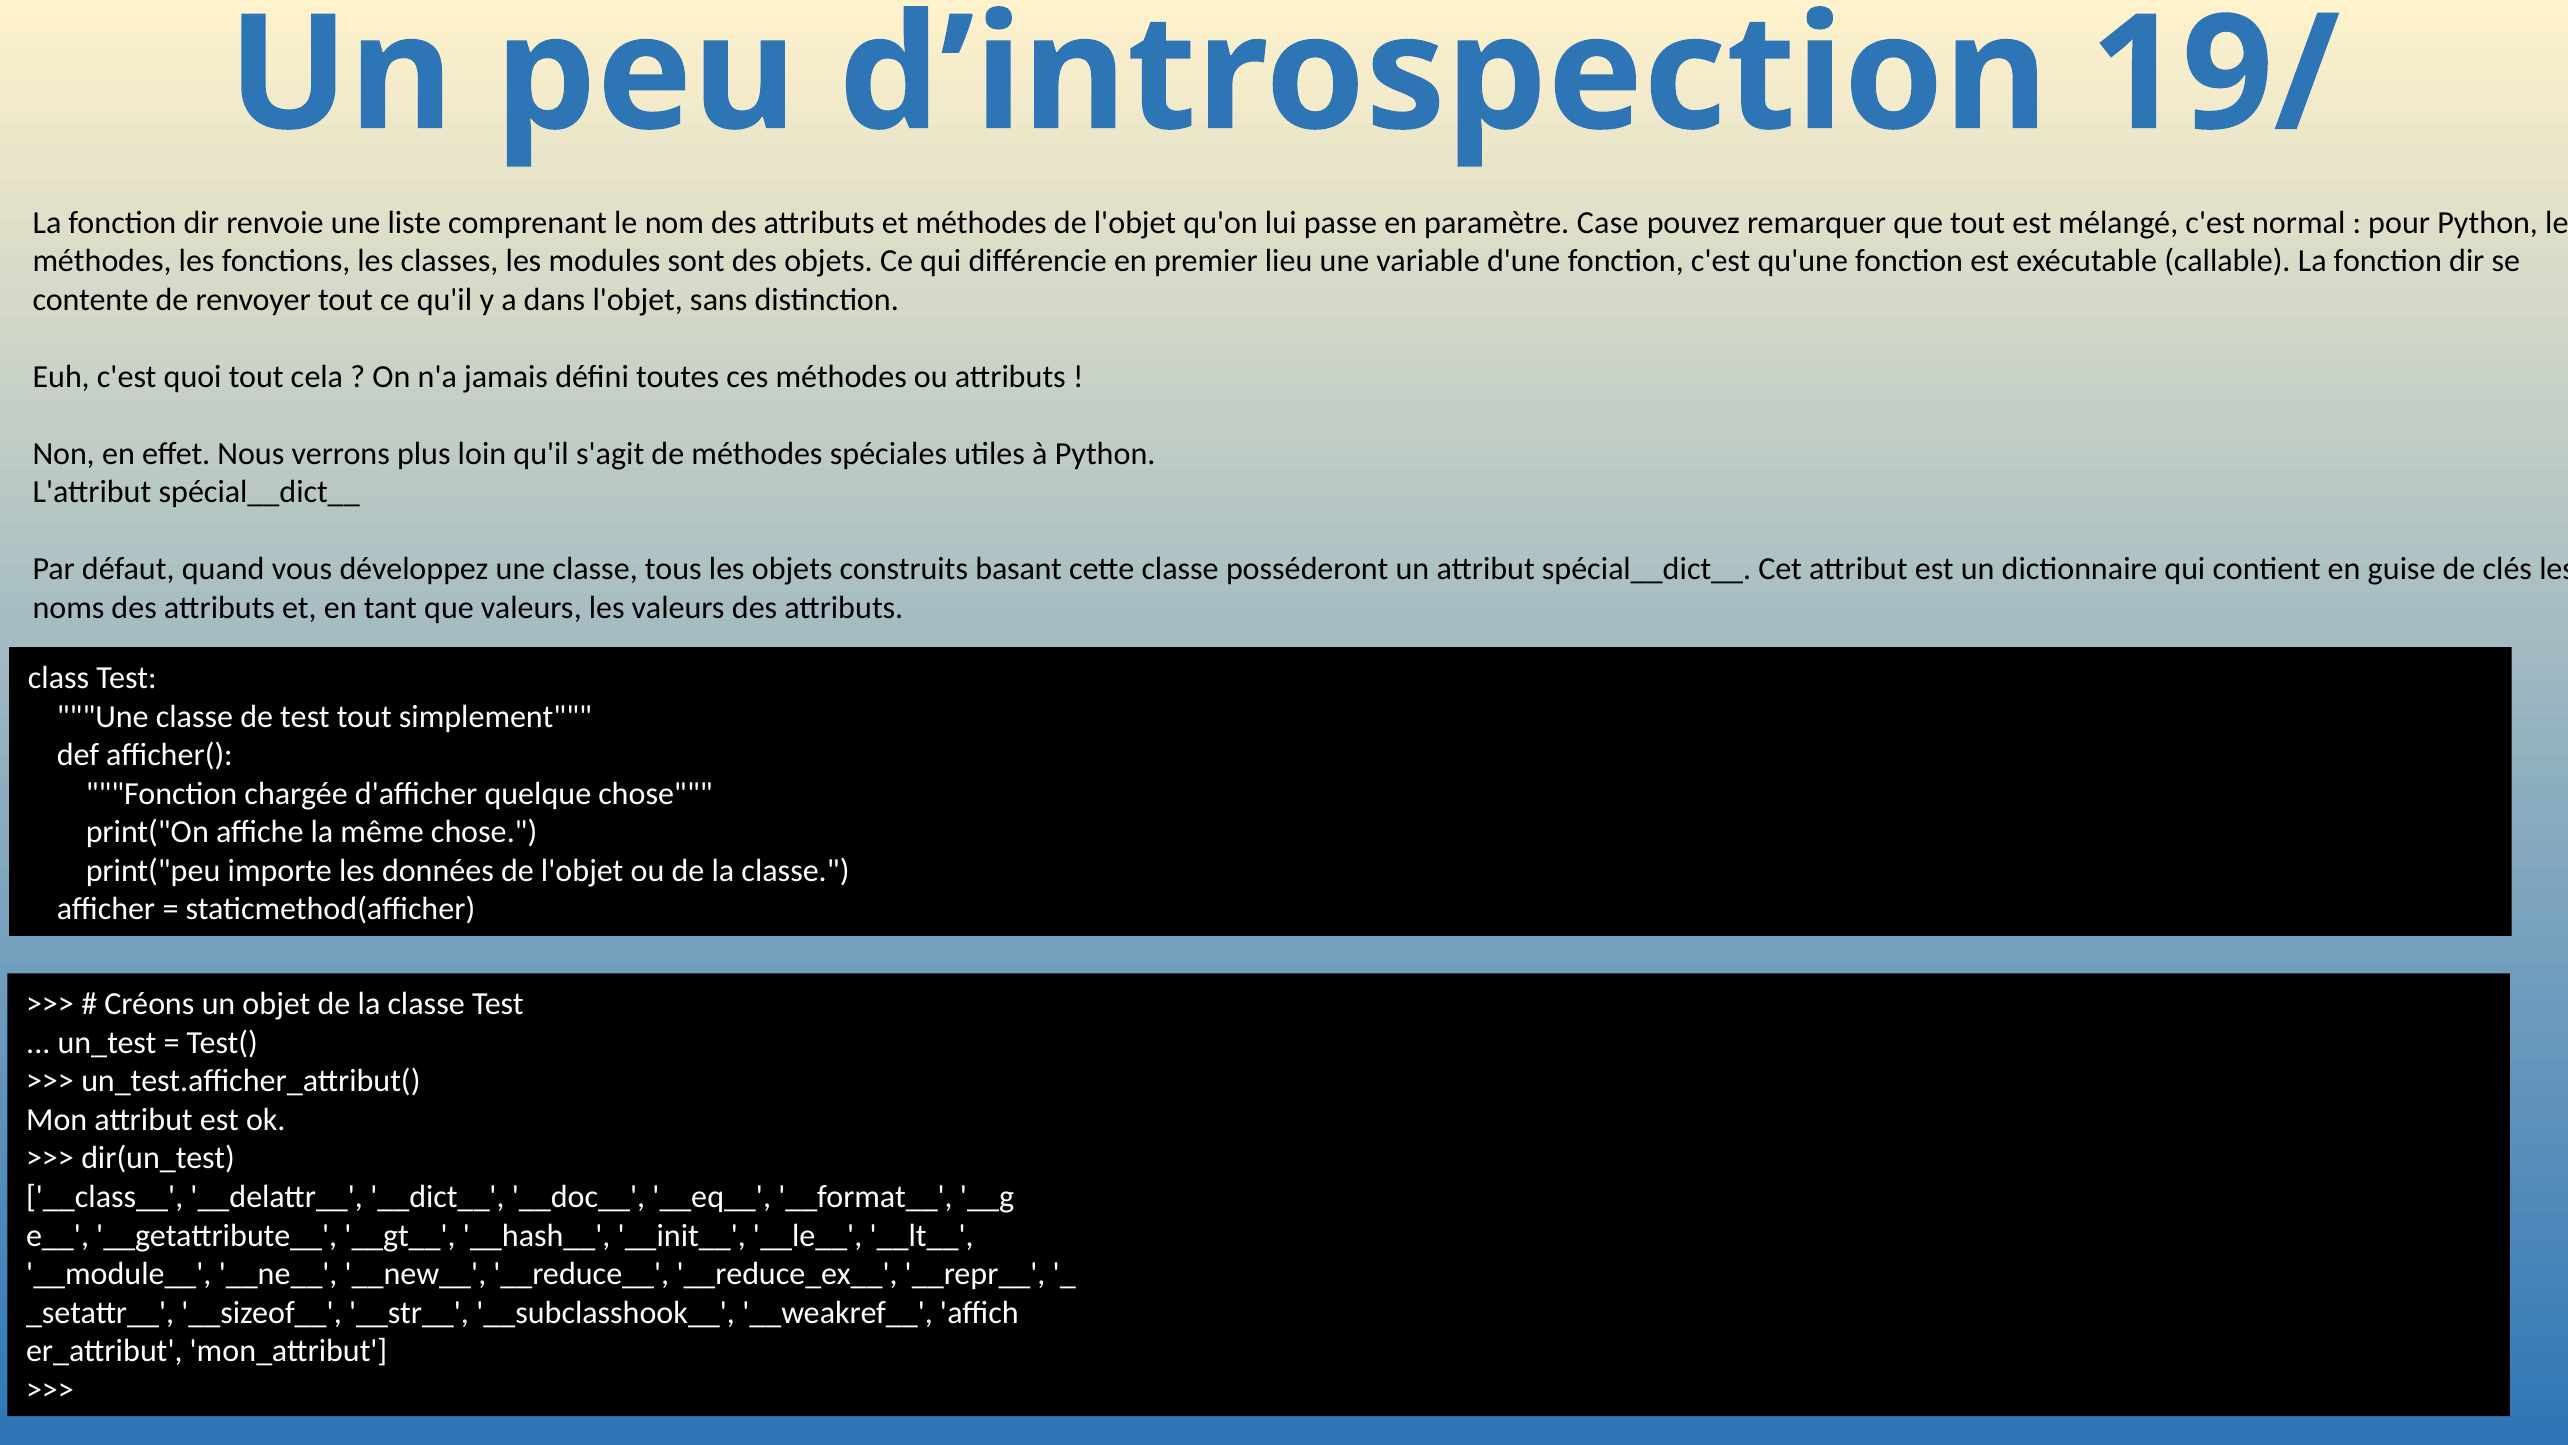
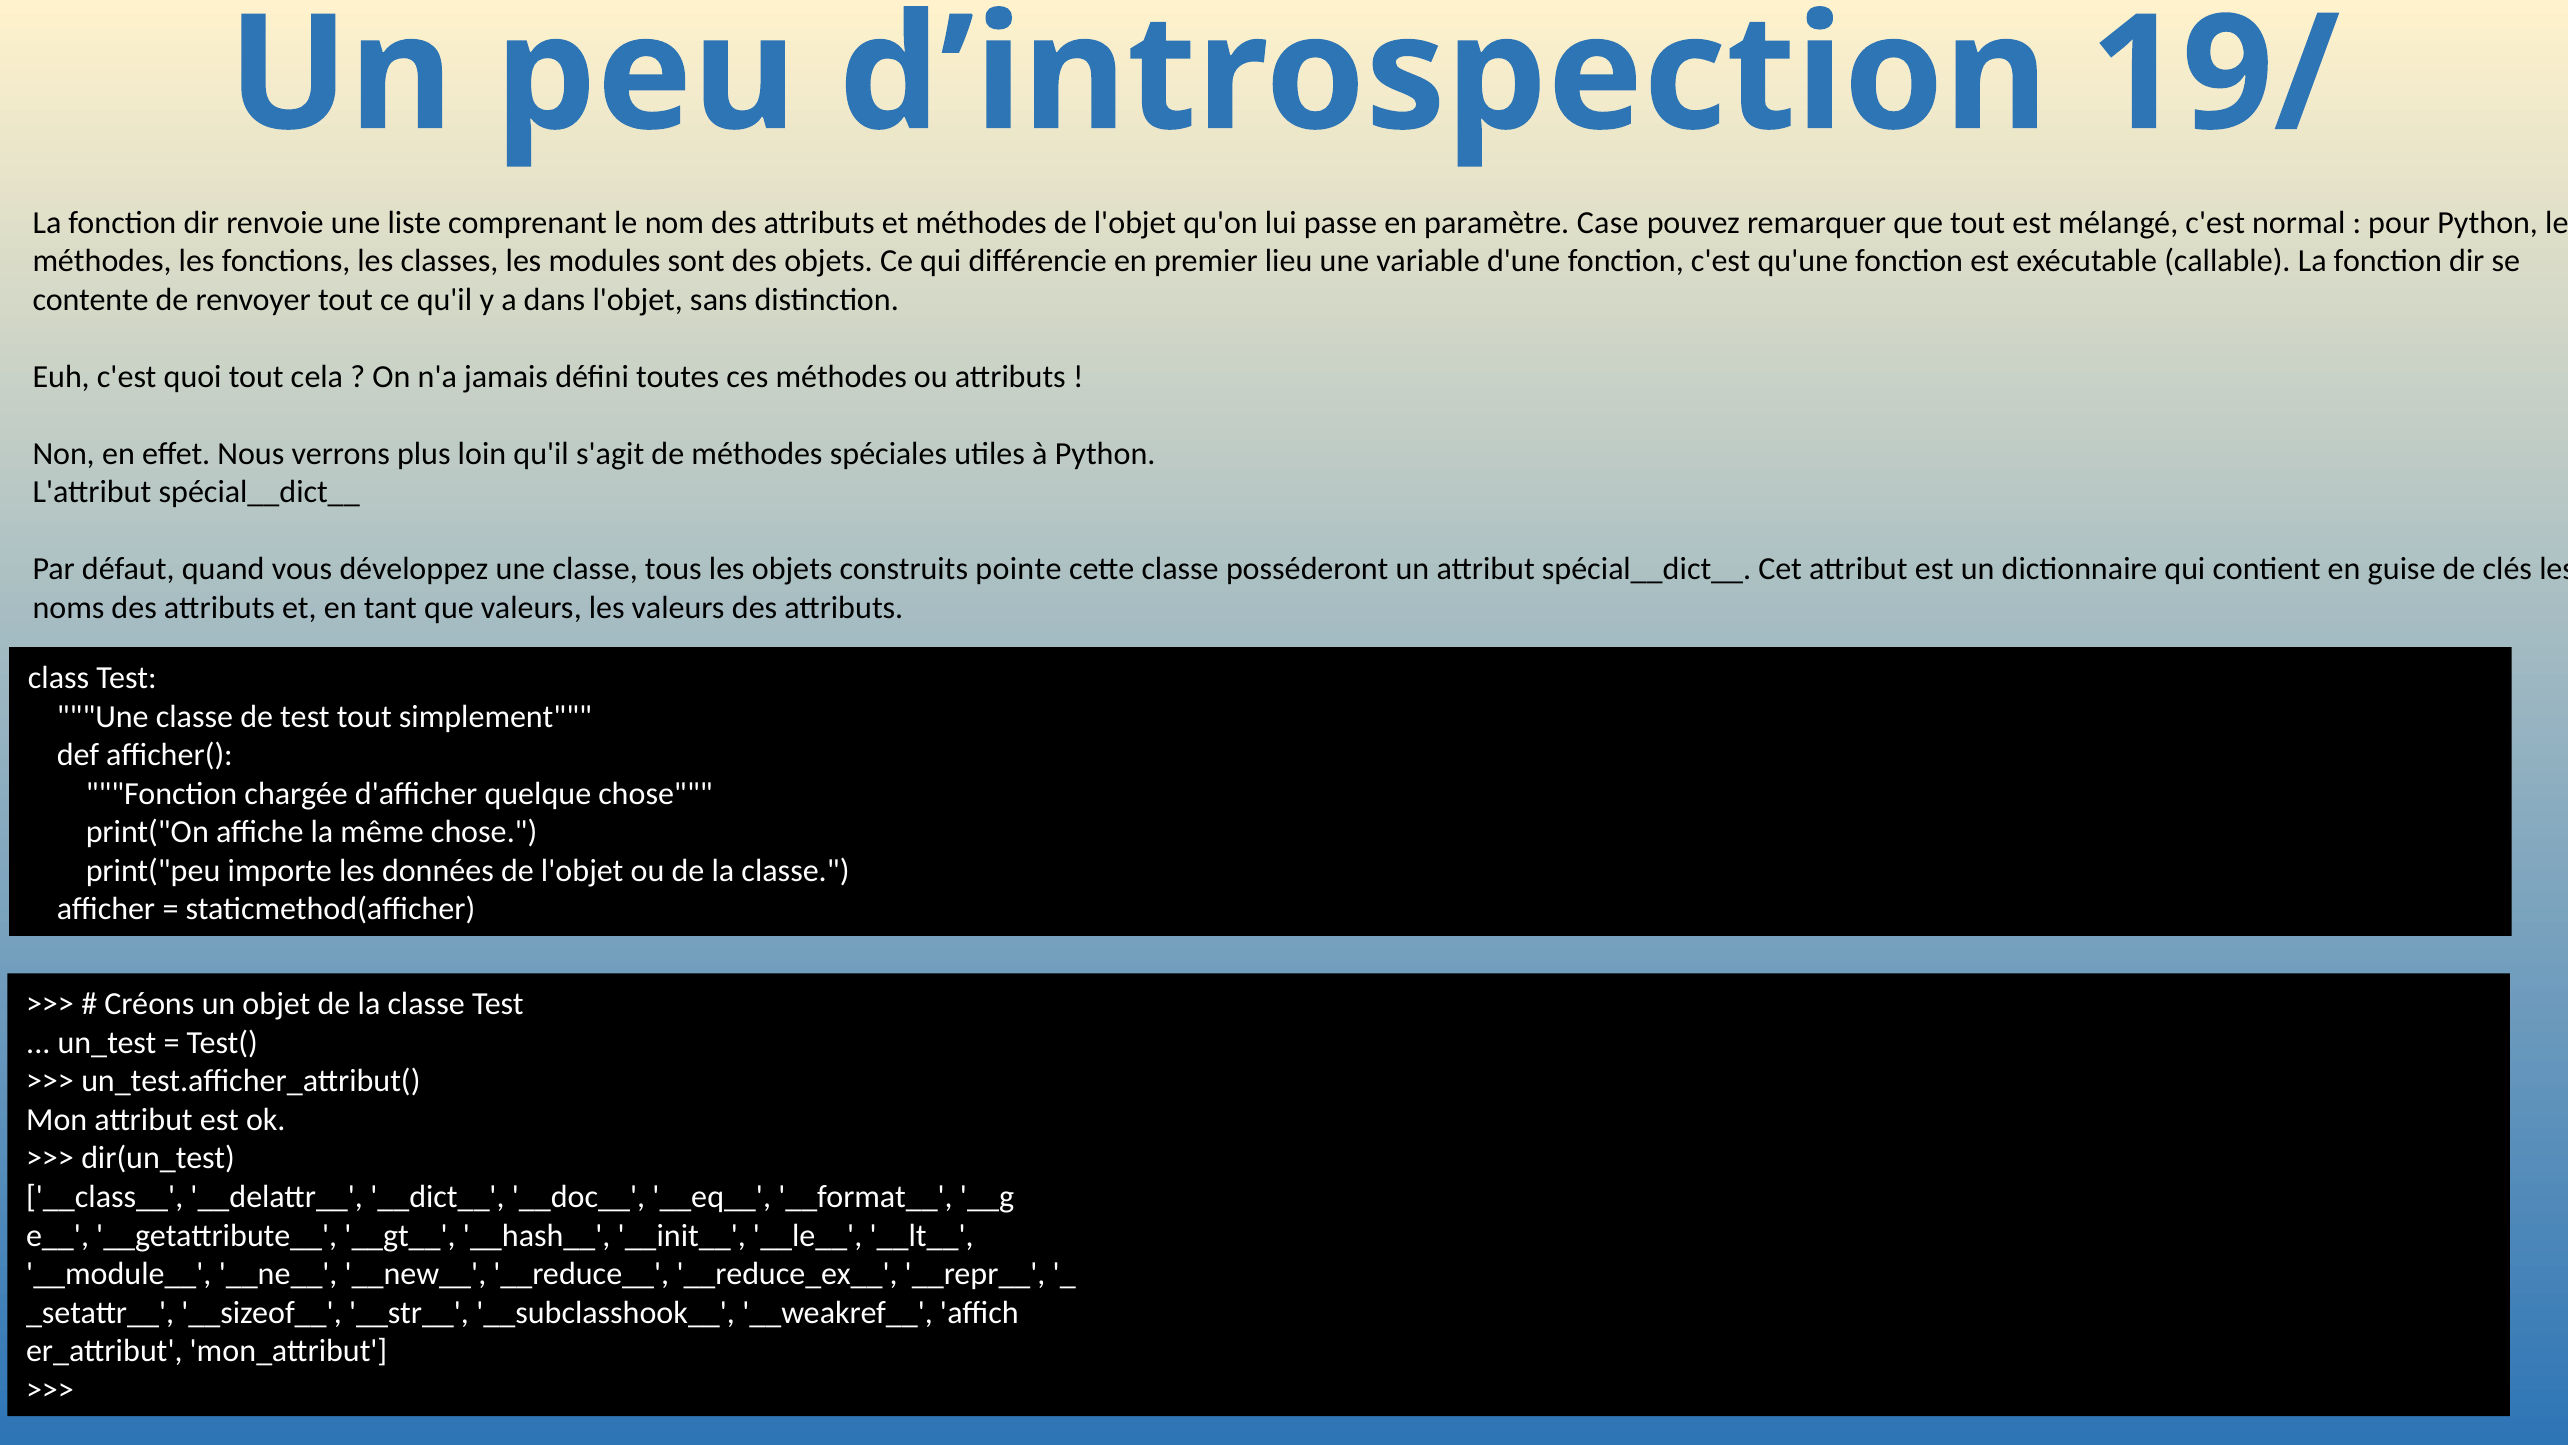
basant: basant -> pointe
